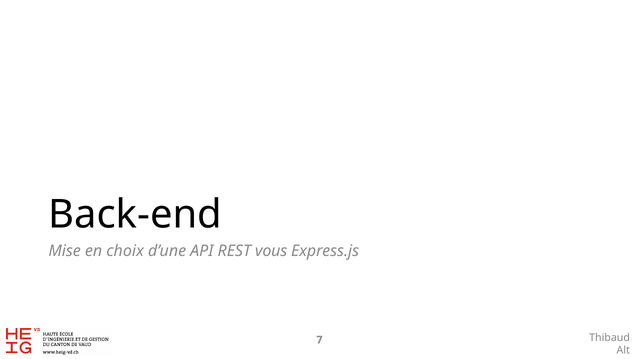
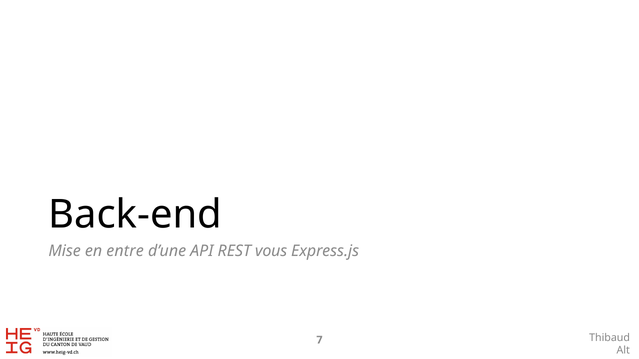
choix: choix -> entre
